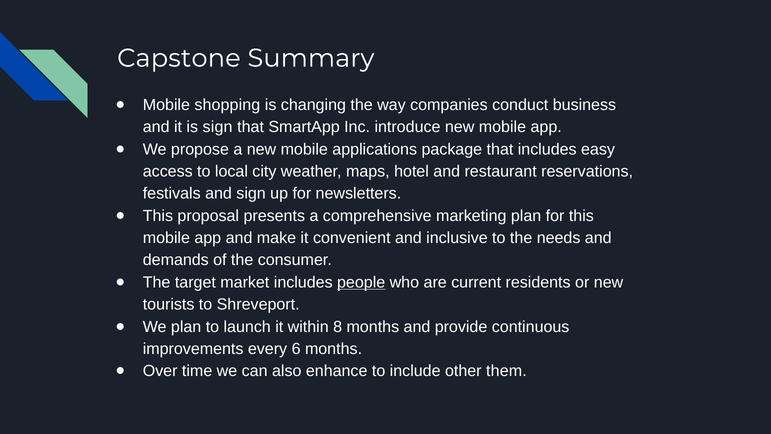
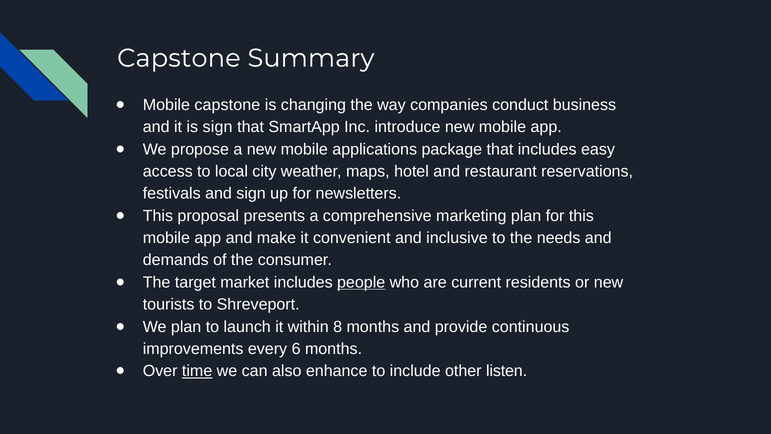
Mobile shopping: shopping -> capstone
time underline: none -> present
them: them -> listen
